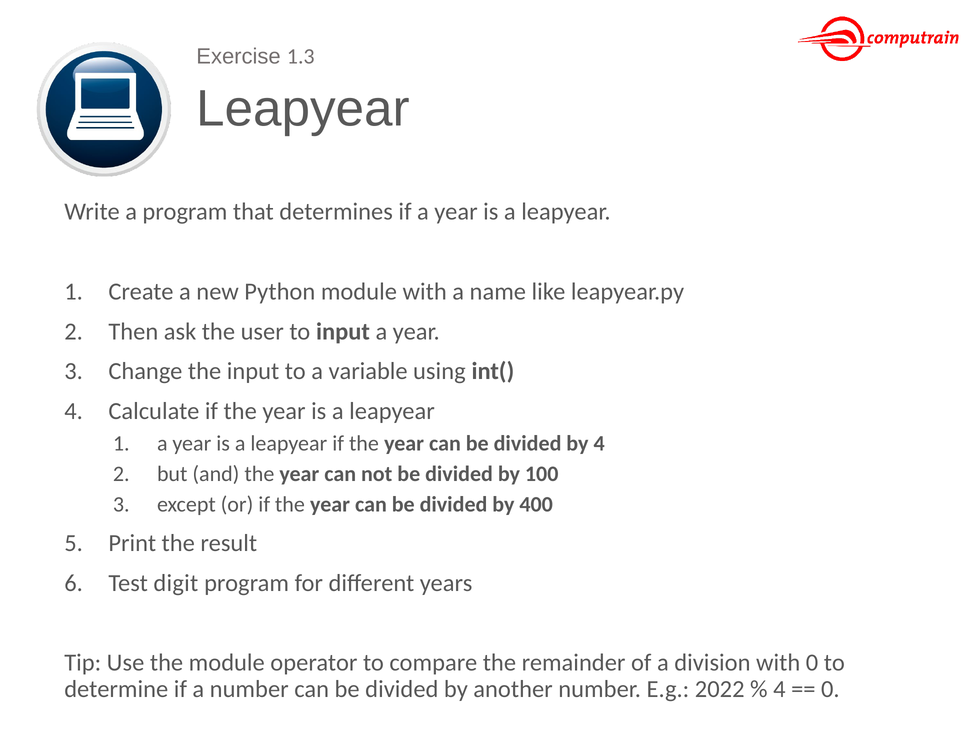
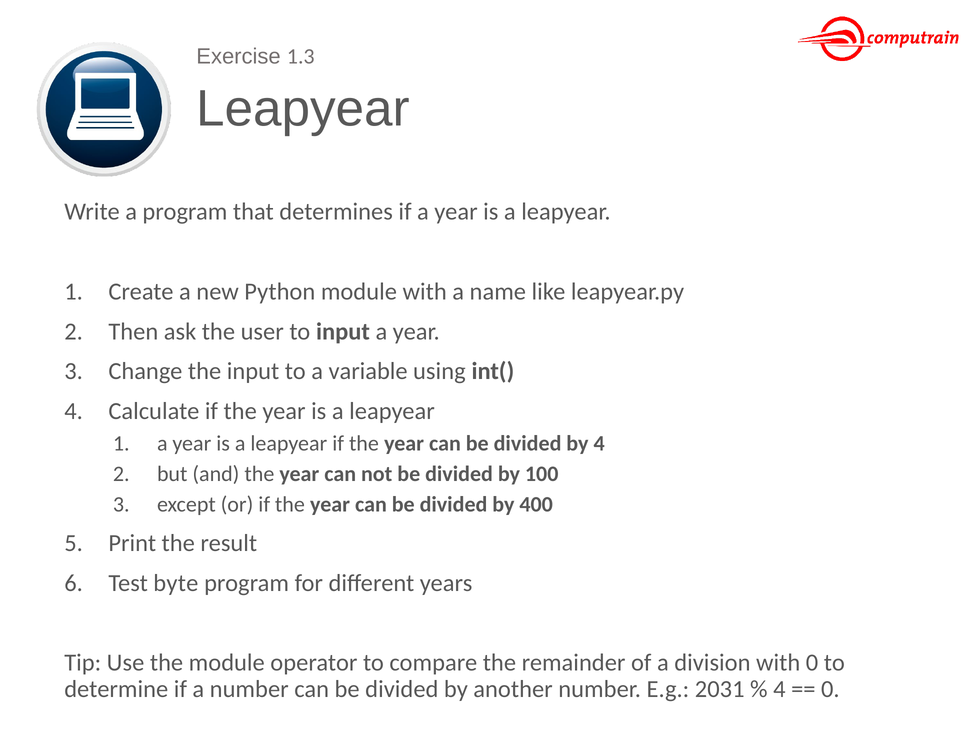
digit: digit -> byte
2022: 2022 -> 2031
